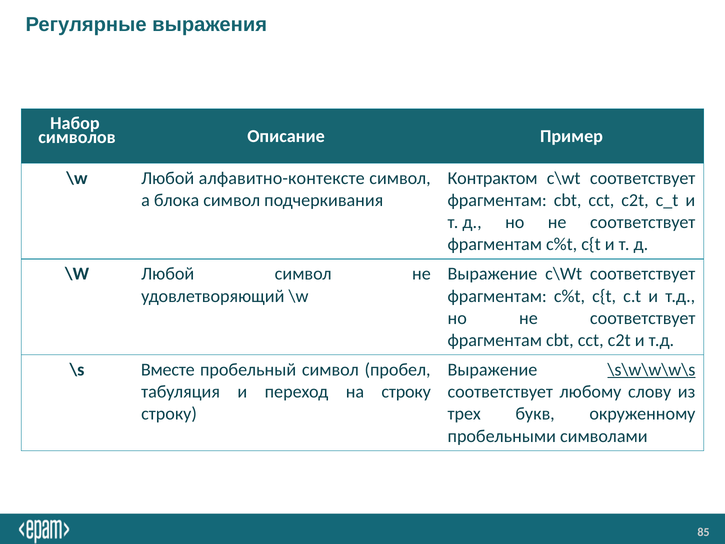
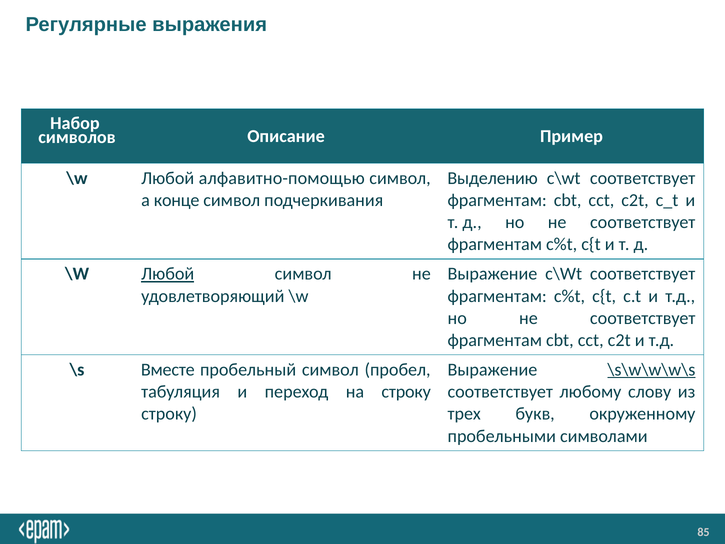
алфавитно-контексте: алфавитно-контексте -> алфавитно-помощью
Контрактом: Контрактом -> Выделению
блока: блока -> конце
Любой at (168, 274) underline: none -> present
